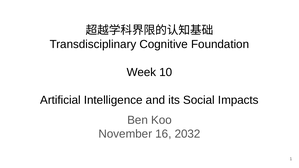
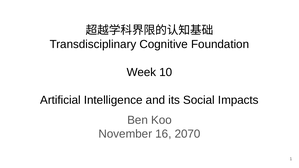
2032: 2032 -> 2070
